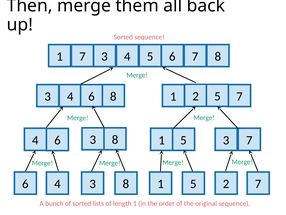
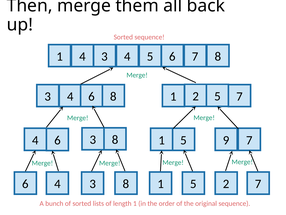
1 7: 7 -> 4
5 3: 3 -> 9
